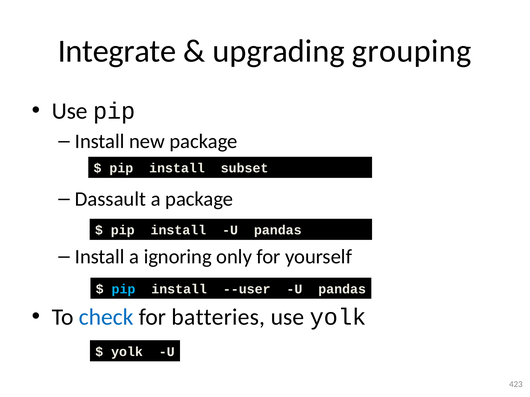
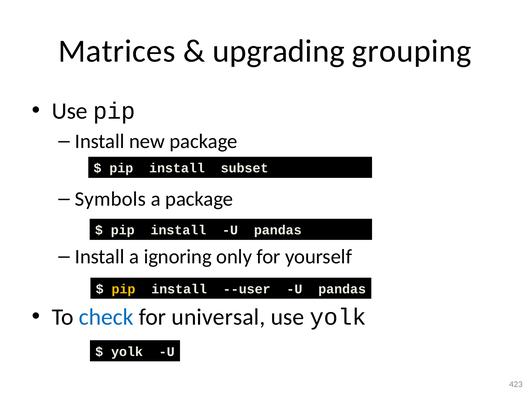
Integrate: Integrate -> Matrices
Dassault: Dassault -> Symbols
pip at (123, 290) colour: light blue -> yellow
batteries: batteries -> universal
